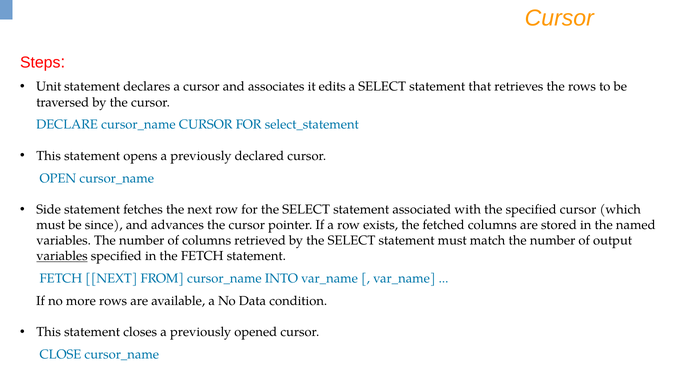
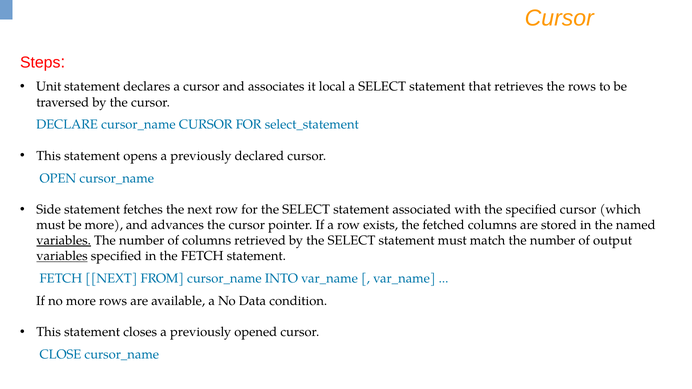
edits: edits -> local
be since: since -> more
variables at (64, 241) underline: none -> present
